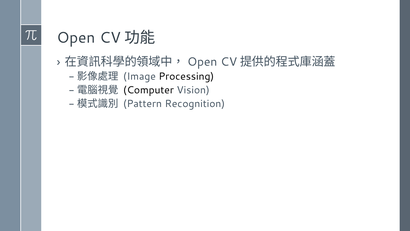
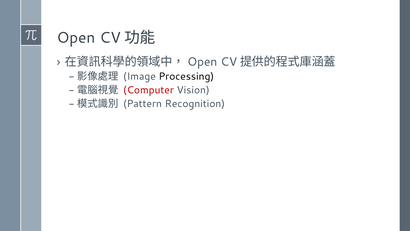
Computer colour: black -> red
